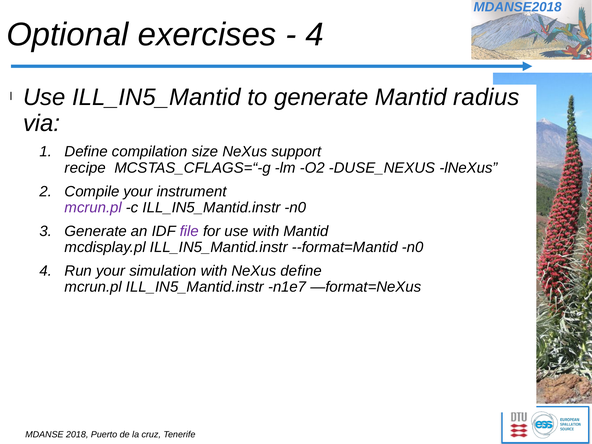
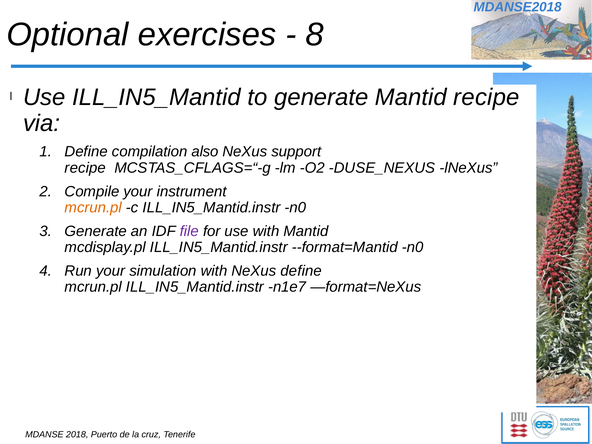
4 at (315, 35): 4 -> 8
Mantid radius: radius -> recipe
size: size -> also
mcrun.pl at (93, 208) colour: purple -> orange
